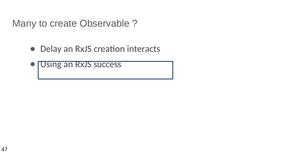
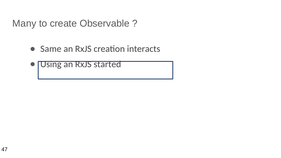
Delay: Delay -> Same
success: success -> started
